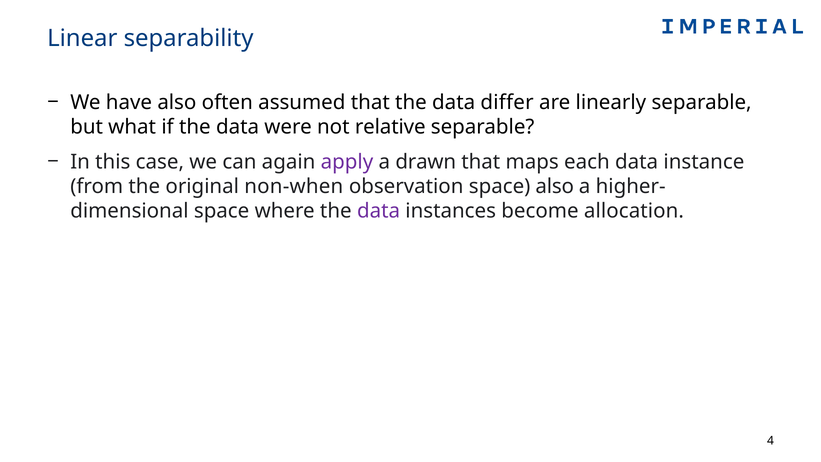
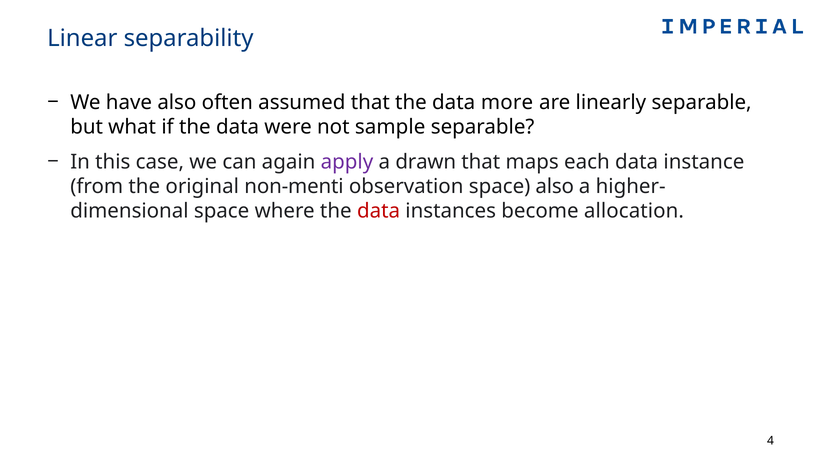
differ: differ -> more
relative: relative -> sample
non-when: non-when -> non-menti
data at (379, 211) colour: purple -> red
